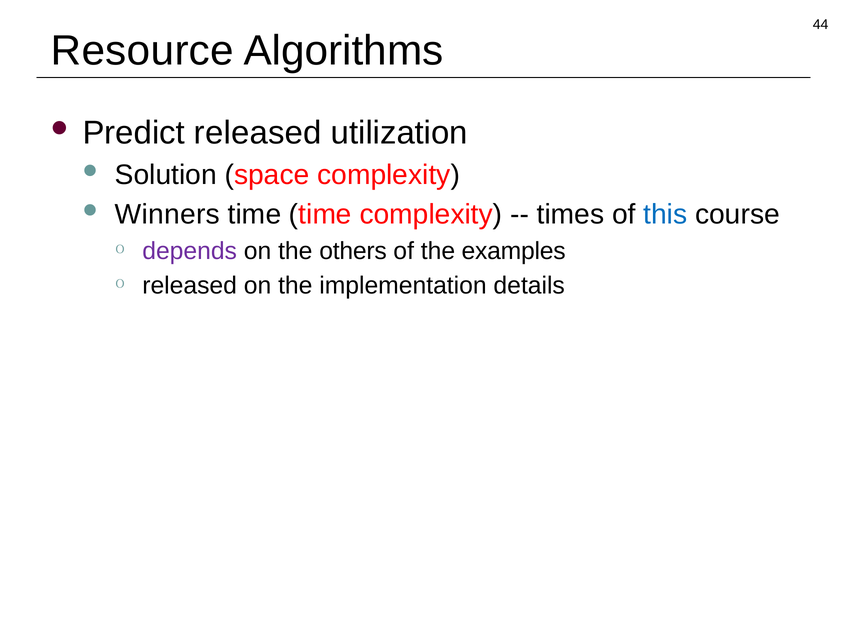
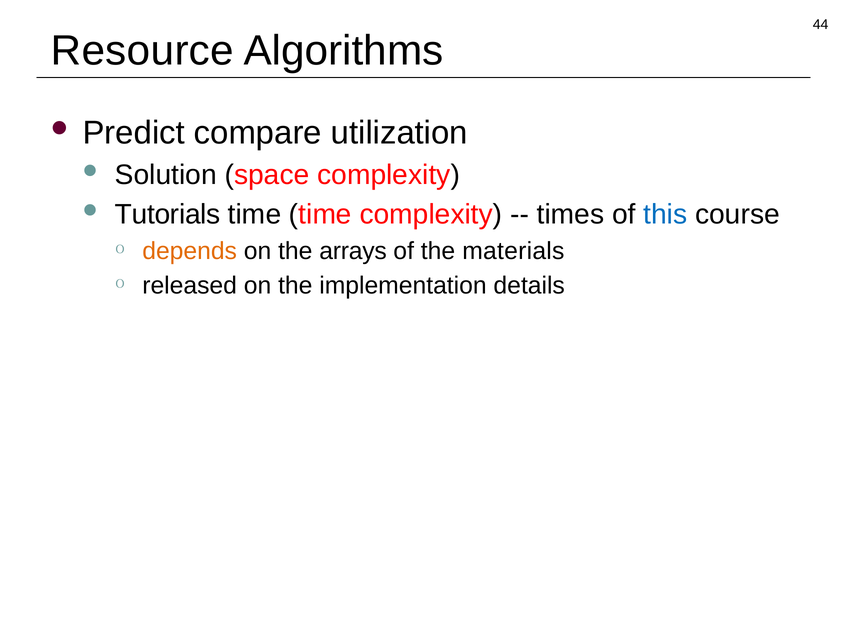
Predict released: released -> compare
Winners: Winners -> Tutorials
depends colour: purple -> orange
others: others -> arrays
examples: examples -> materials
